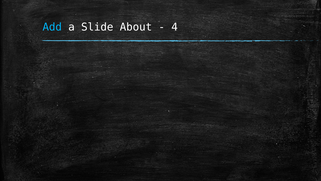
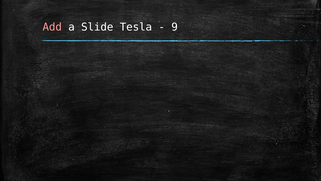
Add colour: light blue -> pink
About: About -> Tesla
4: 4 -> 9
